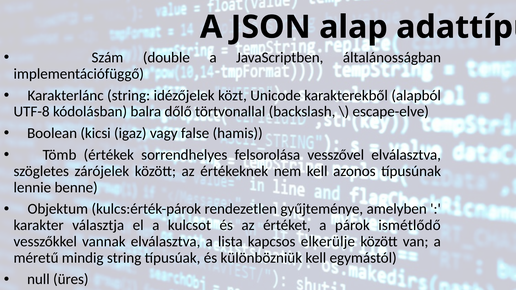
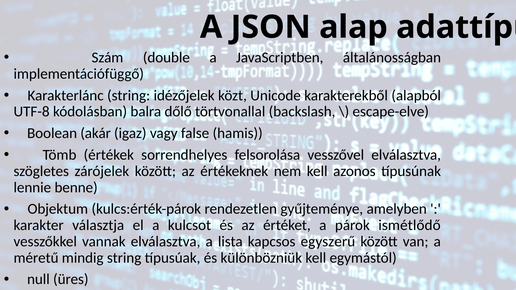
kicsi: kicsi -> akár
elkerülje: elkerülje -> egyszerű
